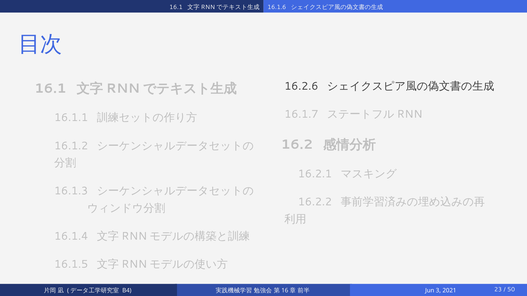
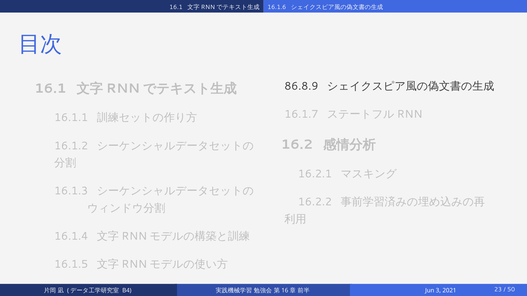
16.2.6: 16.2.6 -> 86.8.9
